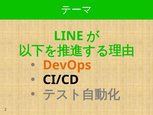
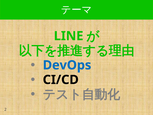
DevOps colour: orange -> blue
